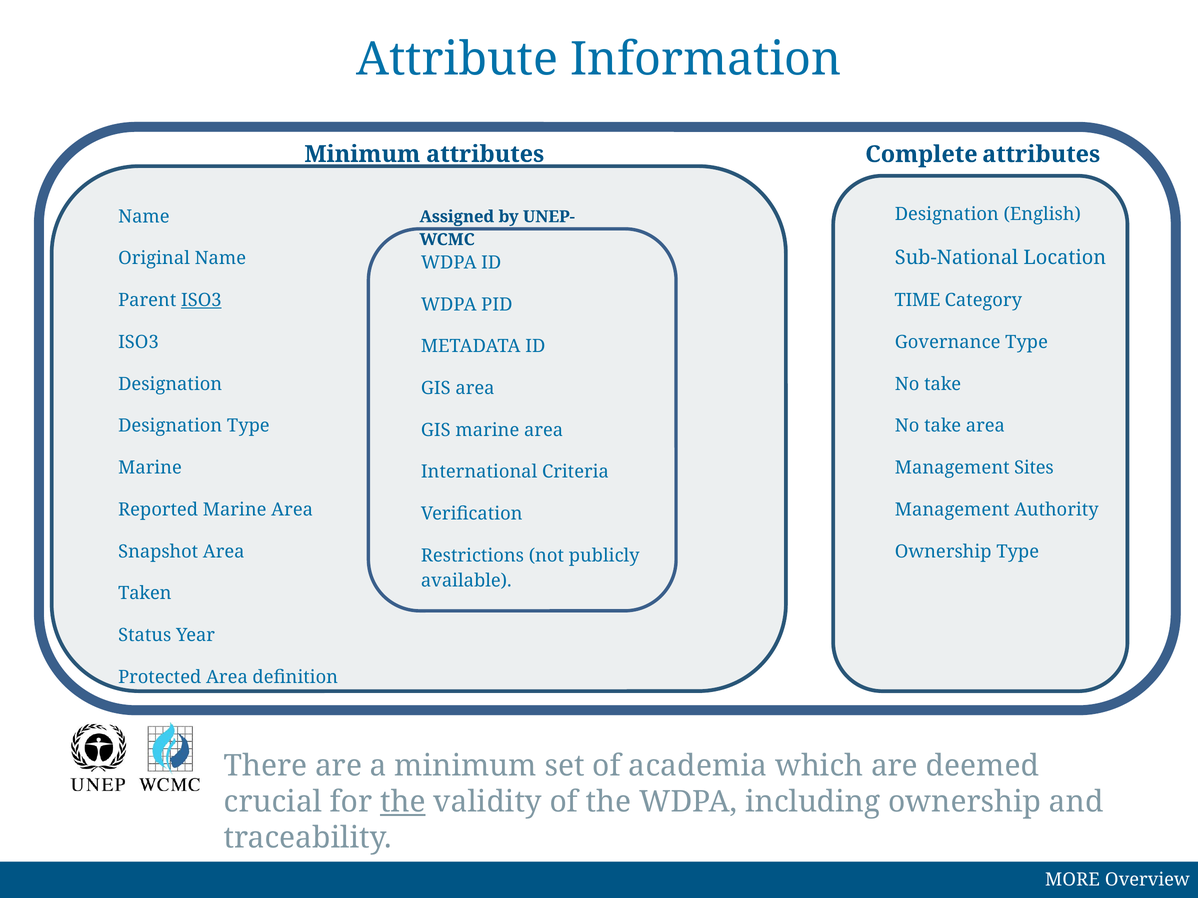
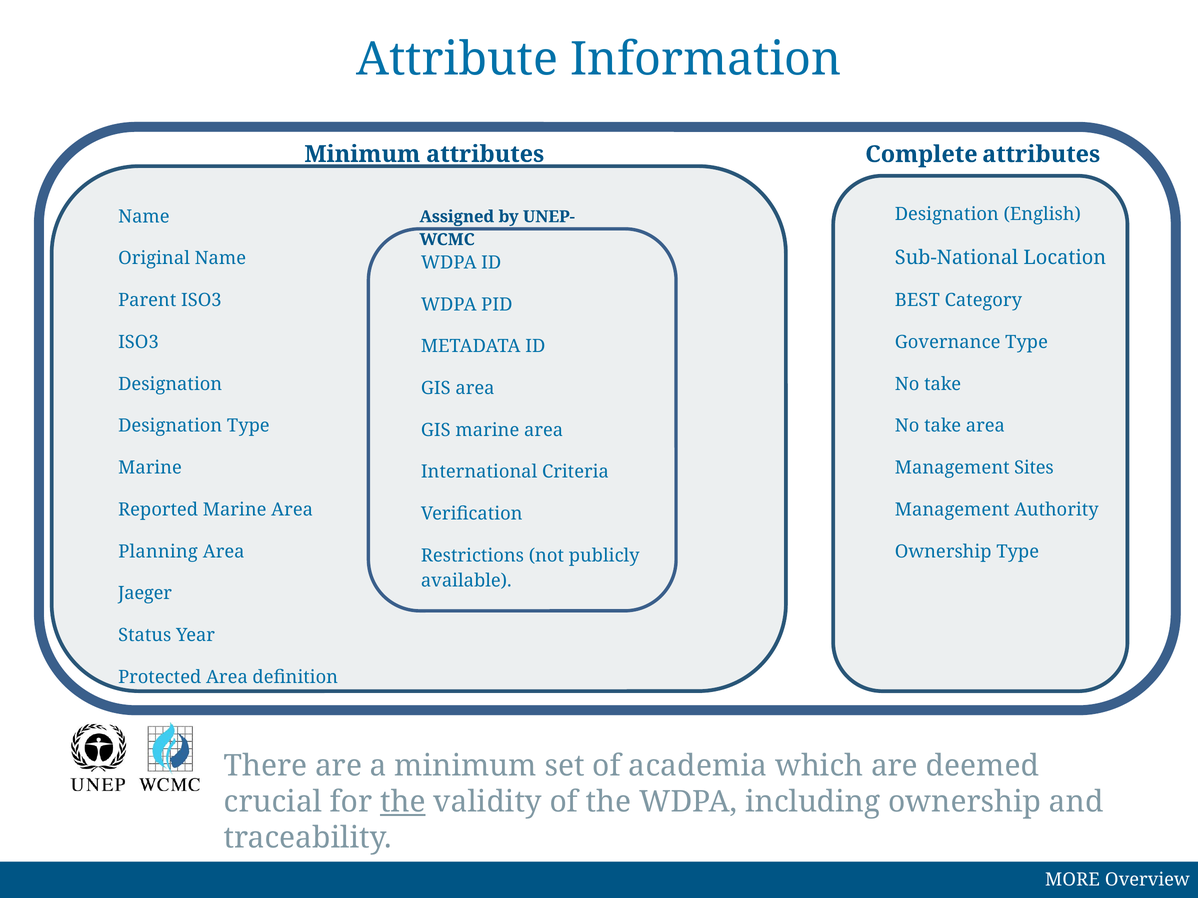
ISO3 at (201, 300) underline: present -> none
TIME: TIME -> BEST
Snapshot: Snapshot -> Planning
Taken: Taken -> Jaeger
